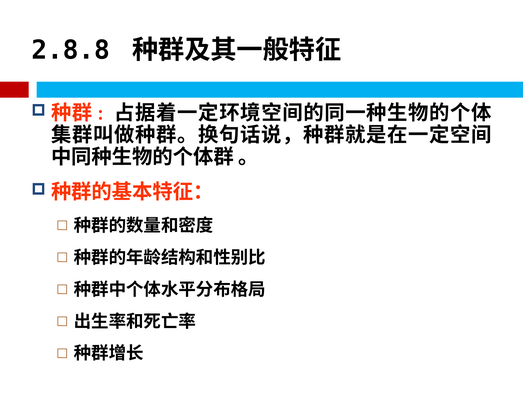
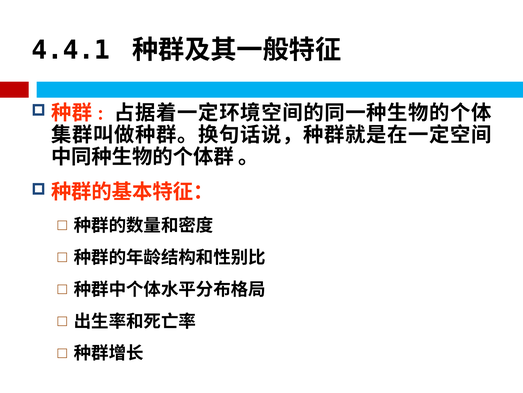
2.8.8: 2.8.8 -> 4.4.1
